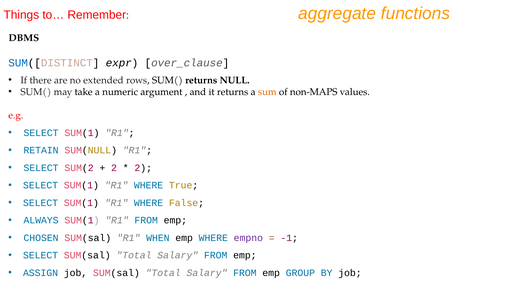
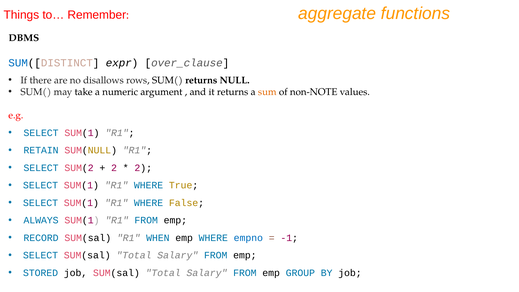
extended: extended -> disallows
non-MAPS: non-MAPS -> non-NOTE
CHOSEN: CHOSEN -> RECORD
empno colour: purple -> blue
ASSIGN: ASSIGN -> STORED
